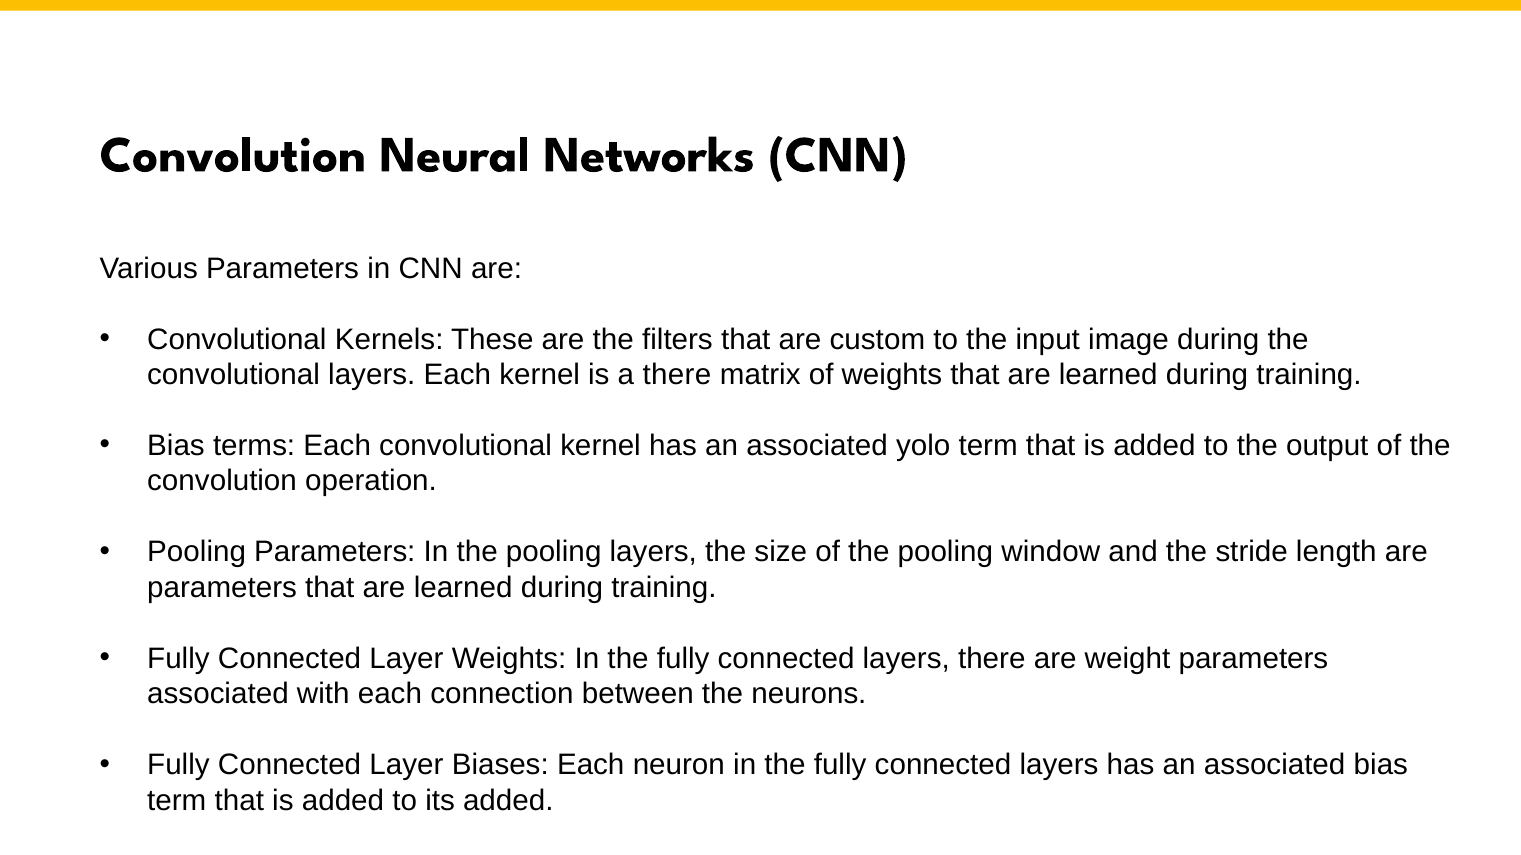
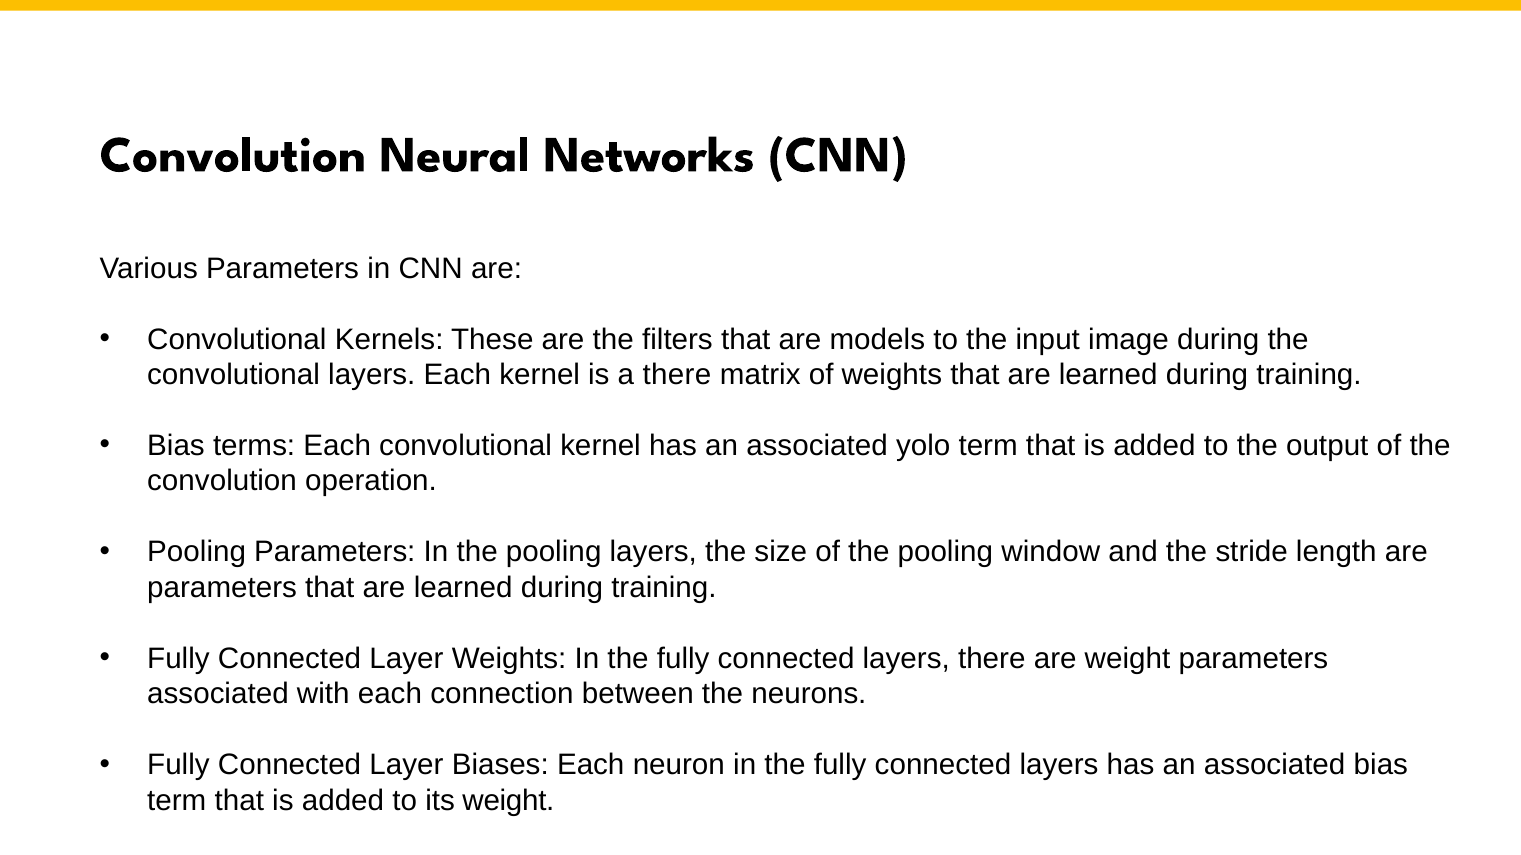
custom: custom -> models
its added: added -> weight
